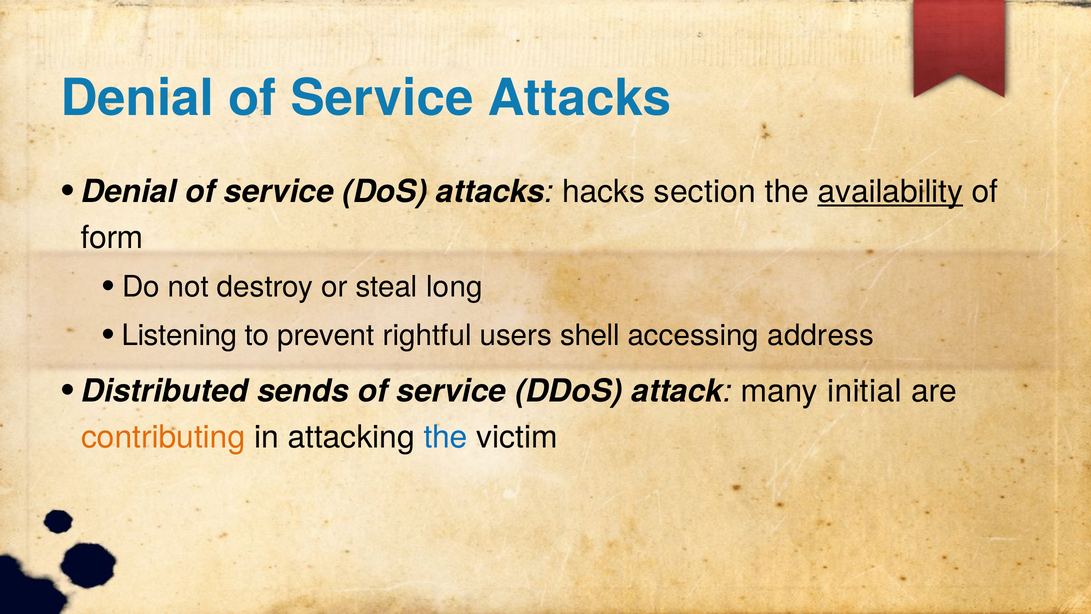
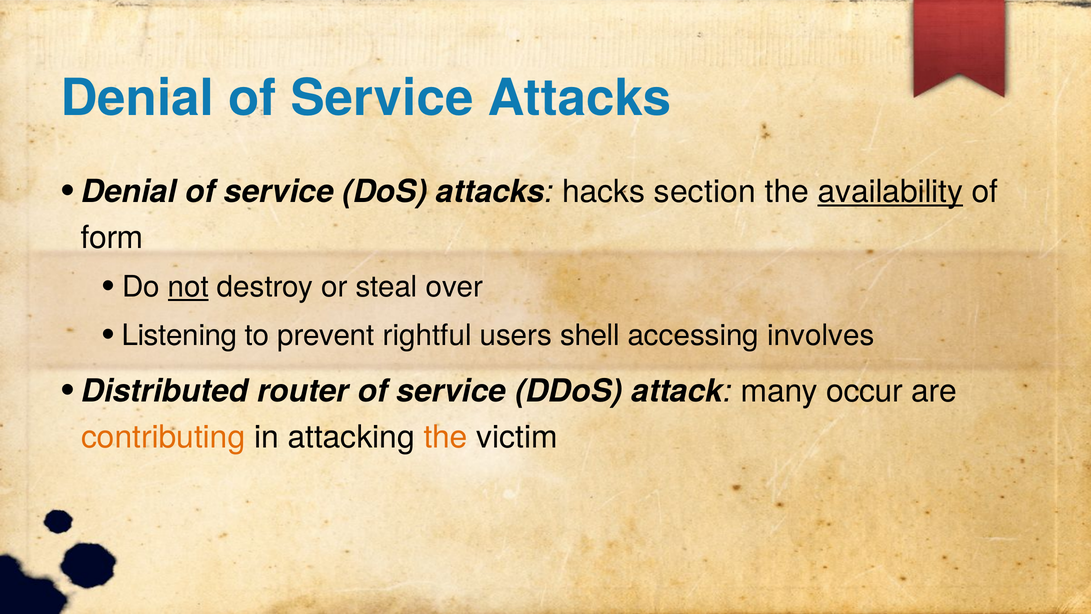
not underline: none -> present
long: long -> over
address: address -> involves
sends: sends -> router
initial: initial -> occur
the at (446, 437) colour: blue -> orange
